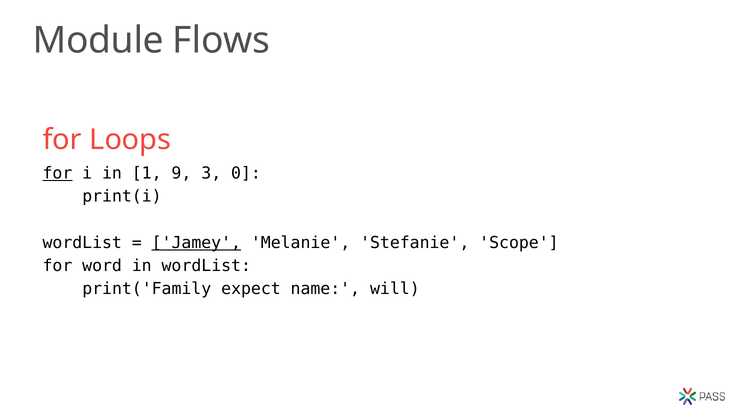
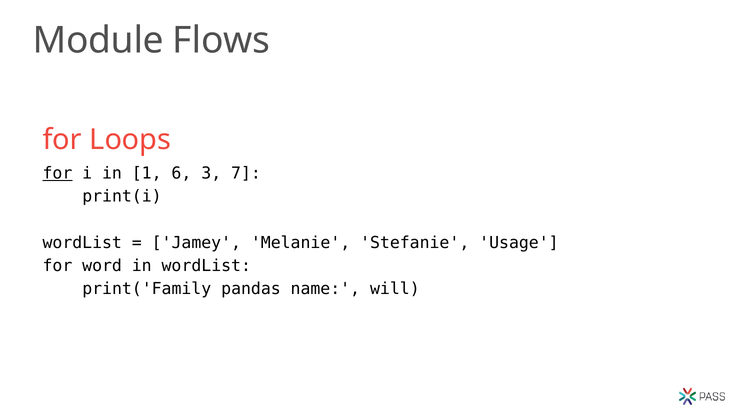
9: 9 -> 6
0: 0 -> 7
Jamey underline: present -> none
Scope: Scope -> Usage
expect: expect -> pandas
